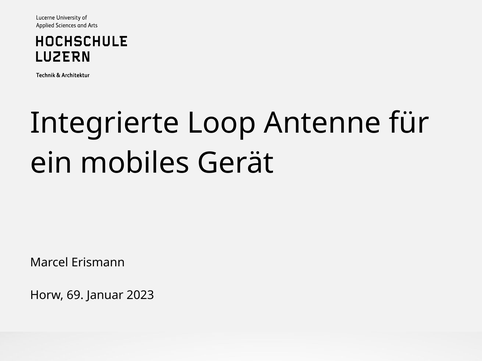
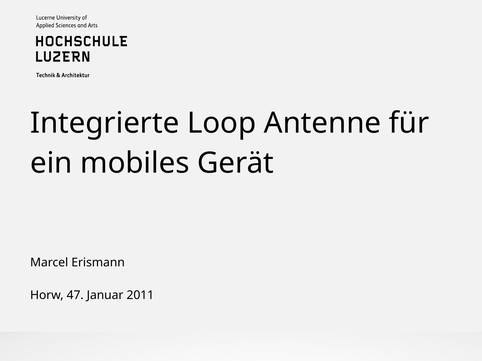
69: 69 -> 47
2023: 2023 -> 2011
